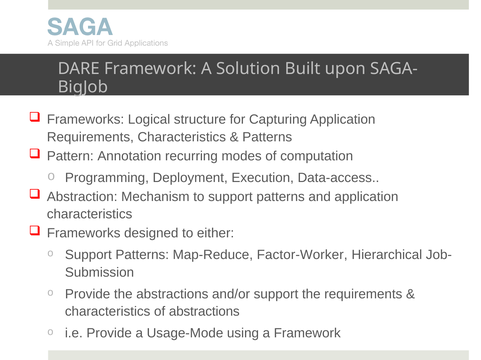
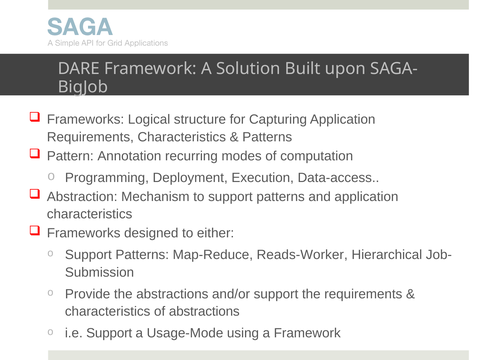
Factor-Worker: Factor-Worker -> Reads-Worker
i.e Provide: Provide -> Support
